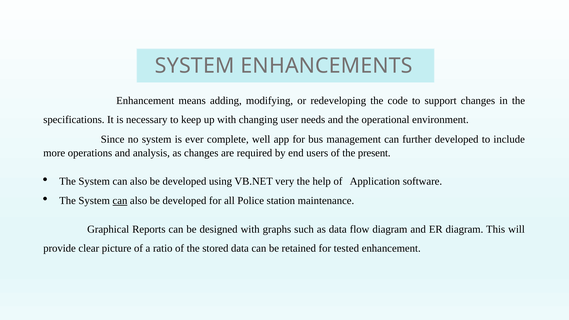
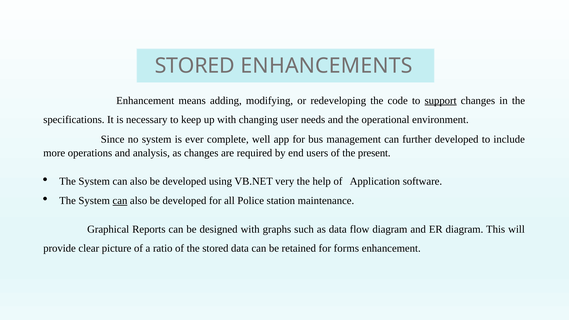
SYSTEM at (195, 66): SYSTEM -> STORED
support underline: none -> present
tested: tested -> forms
